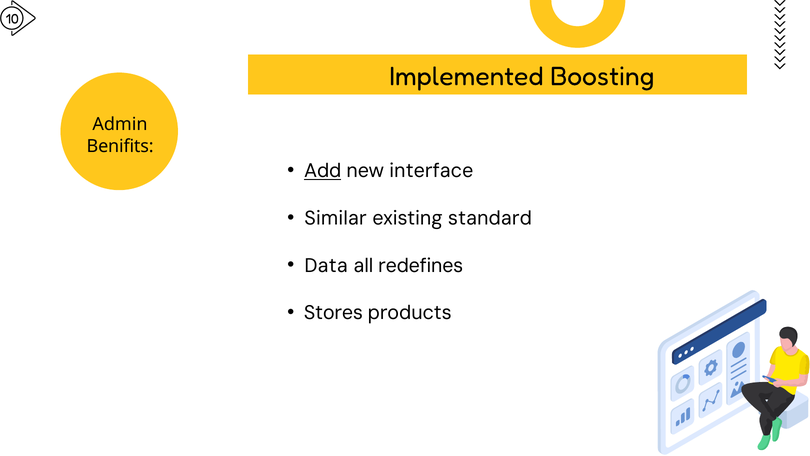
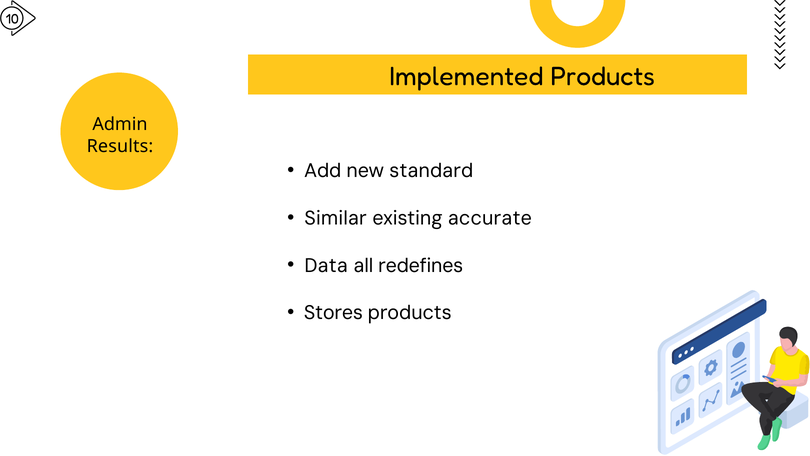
Implemented Boosting: Boosting -> Products
Benifits: Benifits -> Results
Add underline: present -> none
interface: interface -> standard
standard: standard -> accurate
